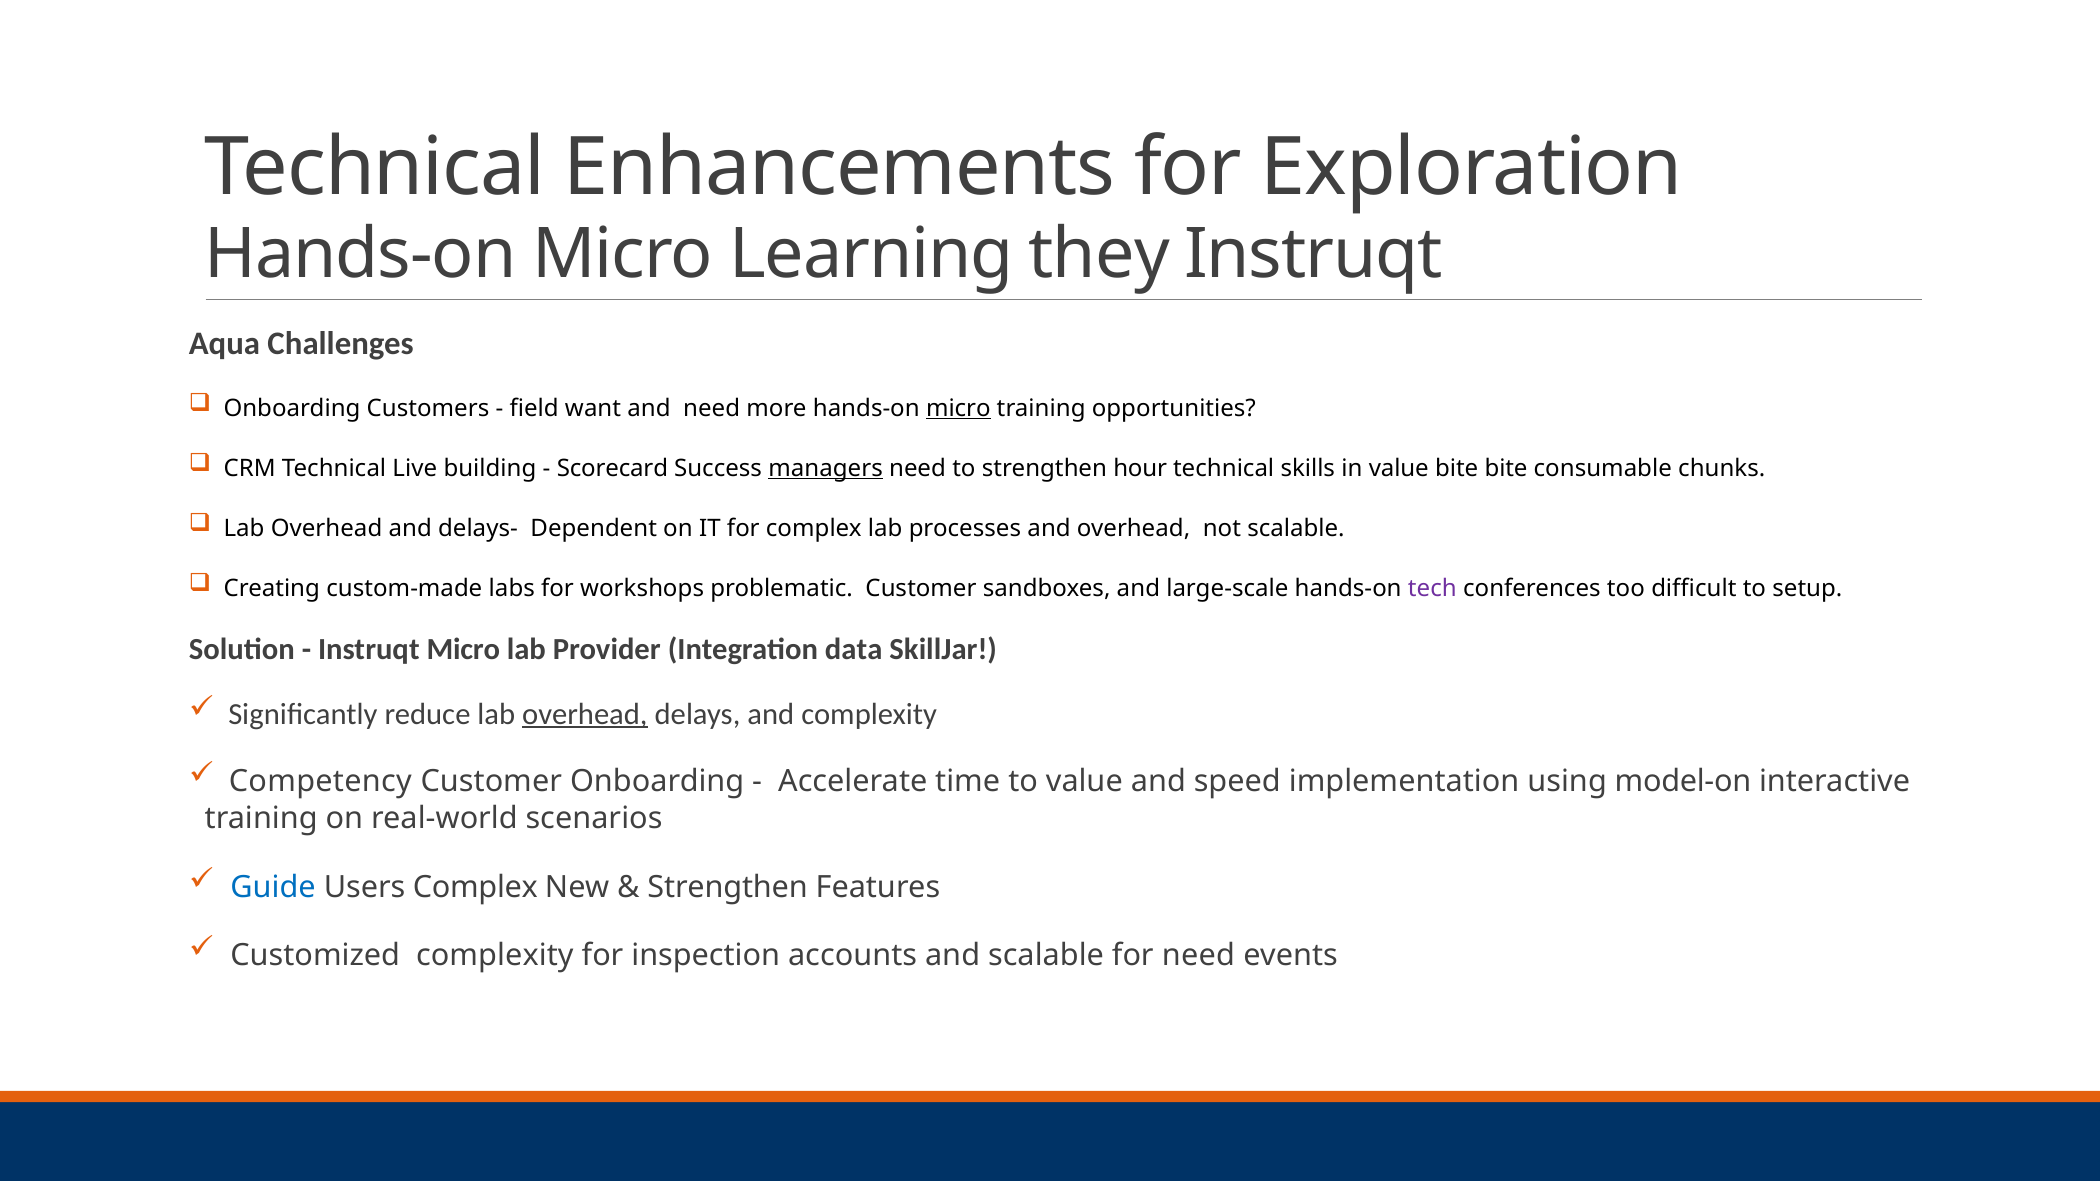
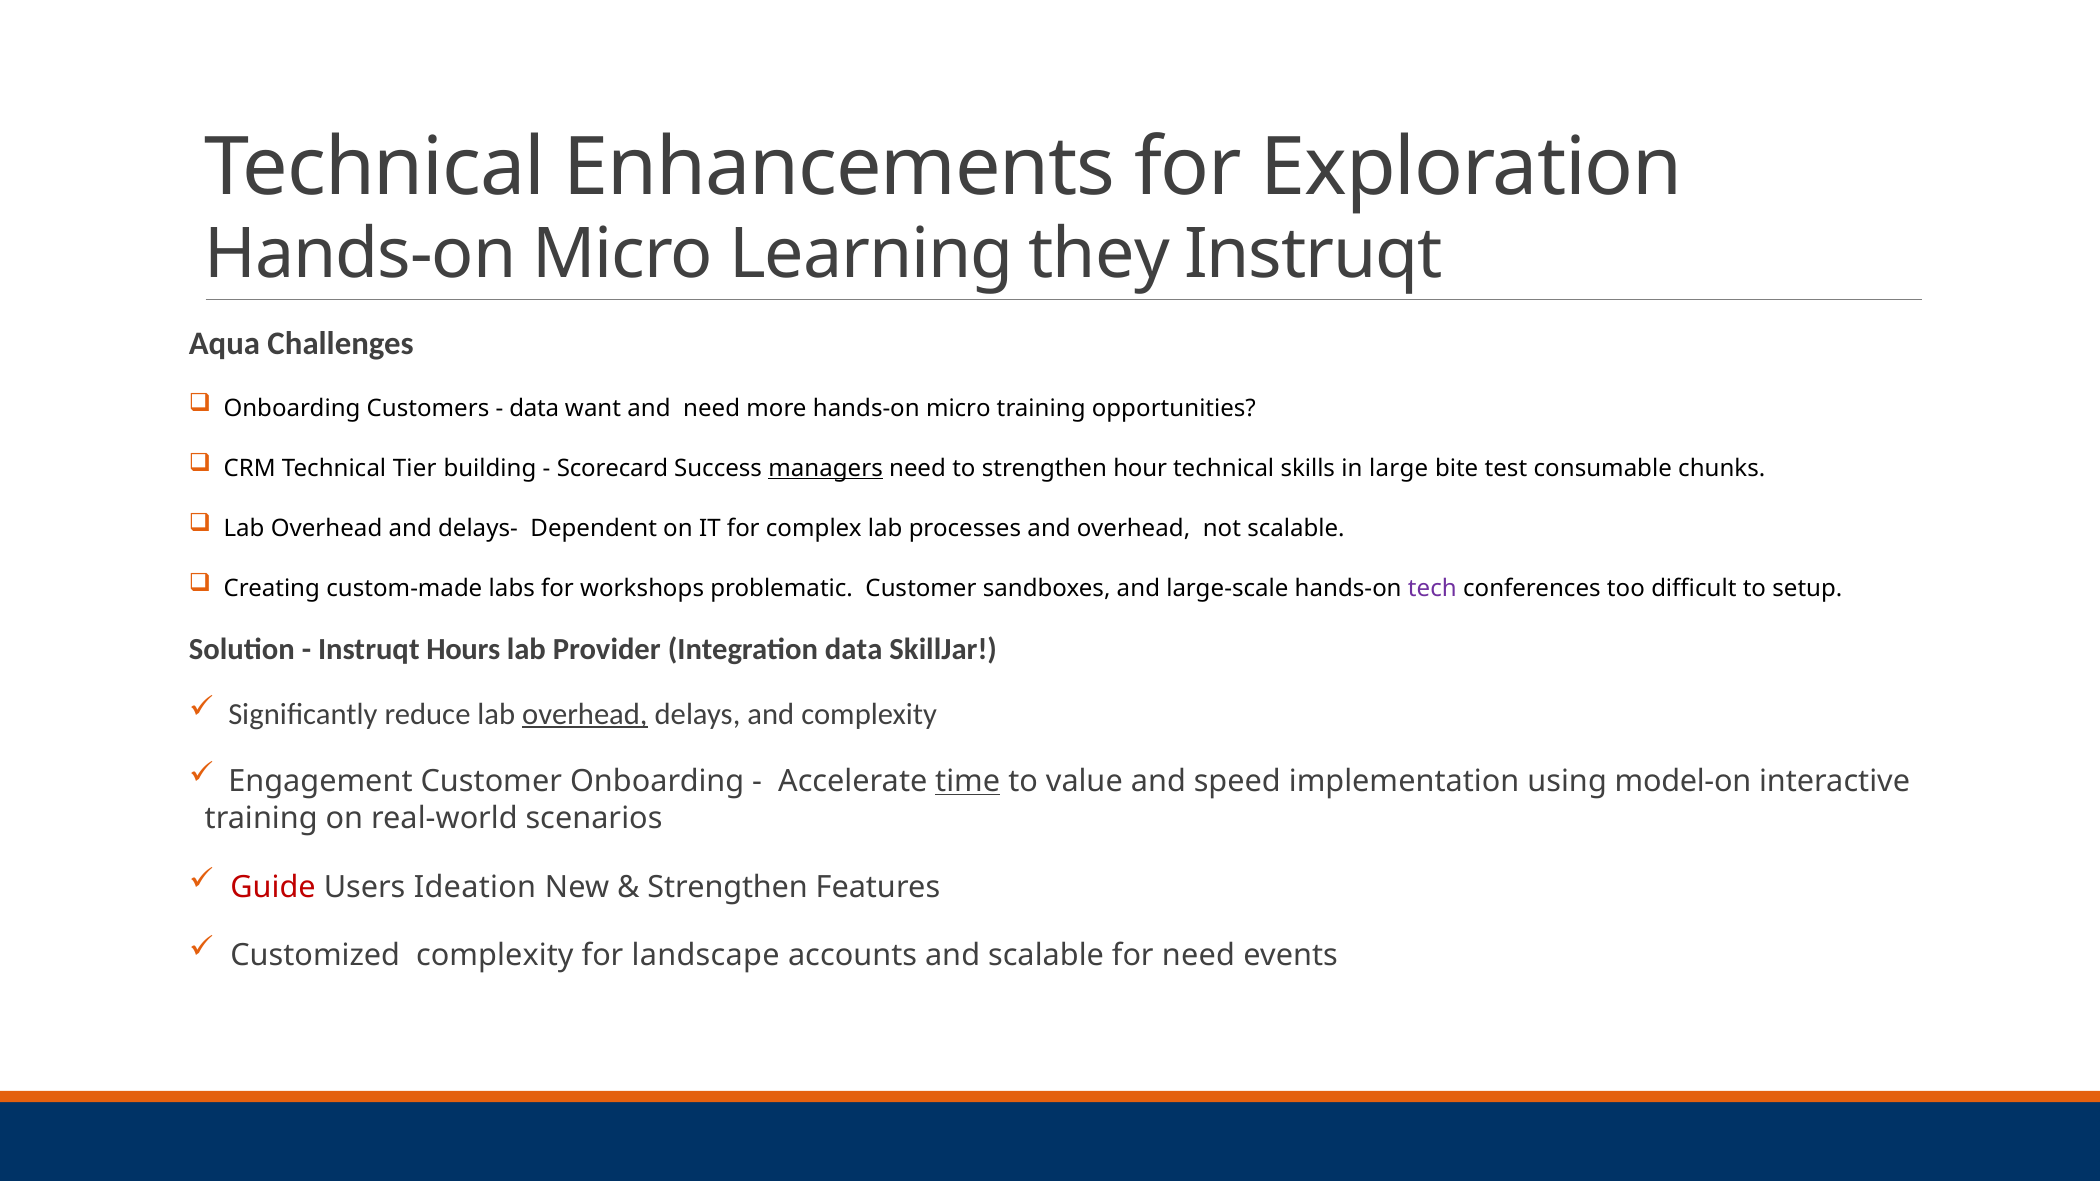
field at (534, 408): field -> data
micro at (958, 408) underline: present -> none
Live: Live -> Tier
in value: value -> large
bite bite: bite -> test
Instruqt Micro: Micro -> Hours
Competency: Competency -> Engagement
time underline: none -> present
Guide colour: blue -> red
Users Complex: Complex -> Ideation
inspection: inspection -> landscape
